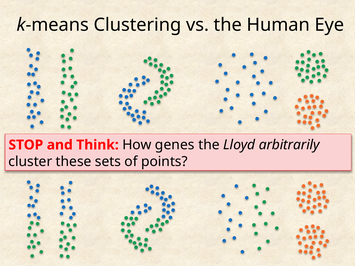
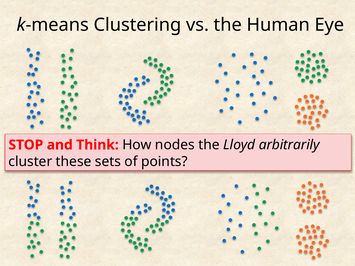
genes: genes -> nodes
